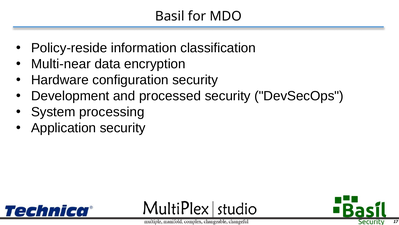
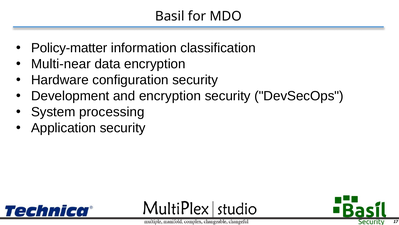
Policy-reside: Policy-reside -> Policy-matter
and processed: processed -> encryption
